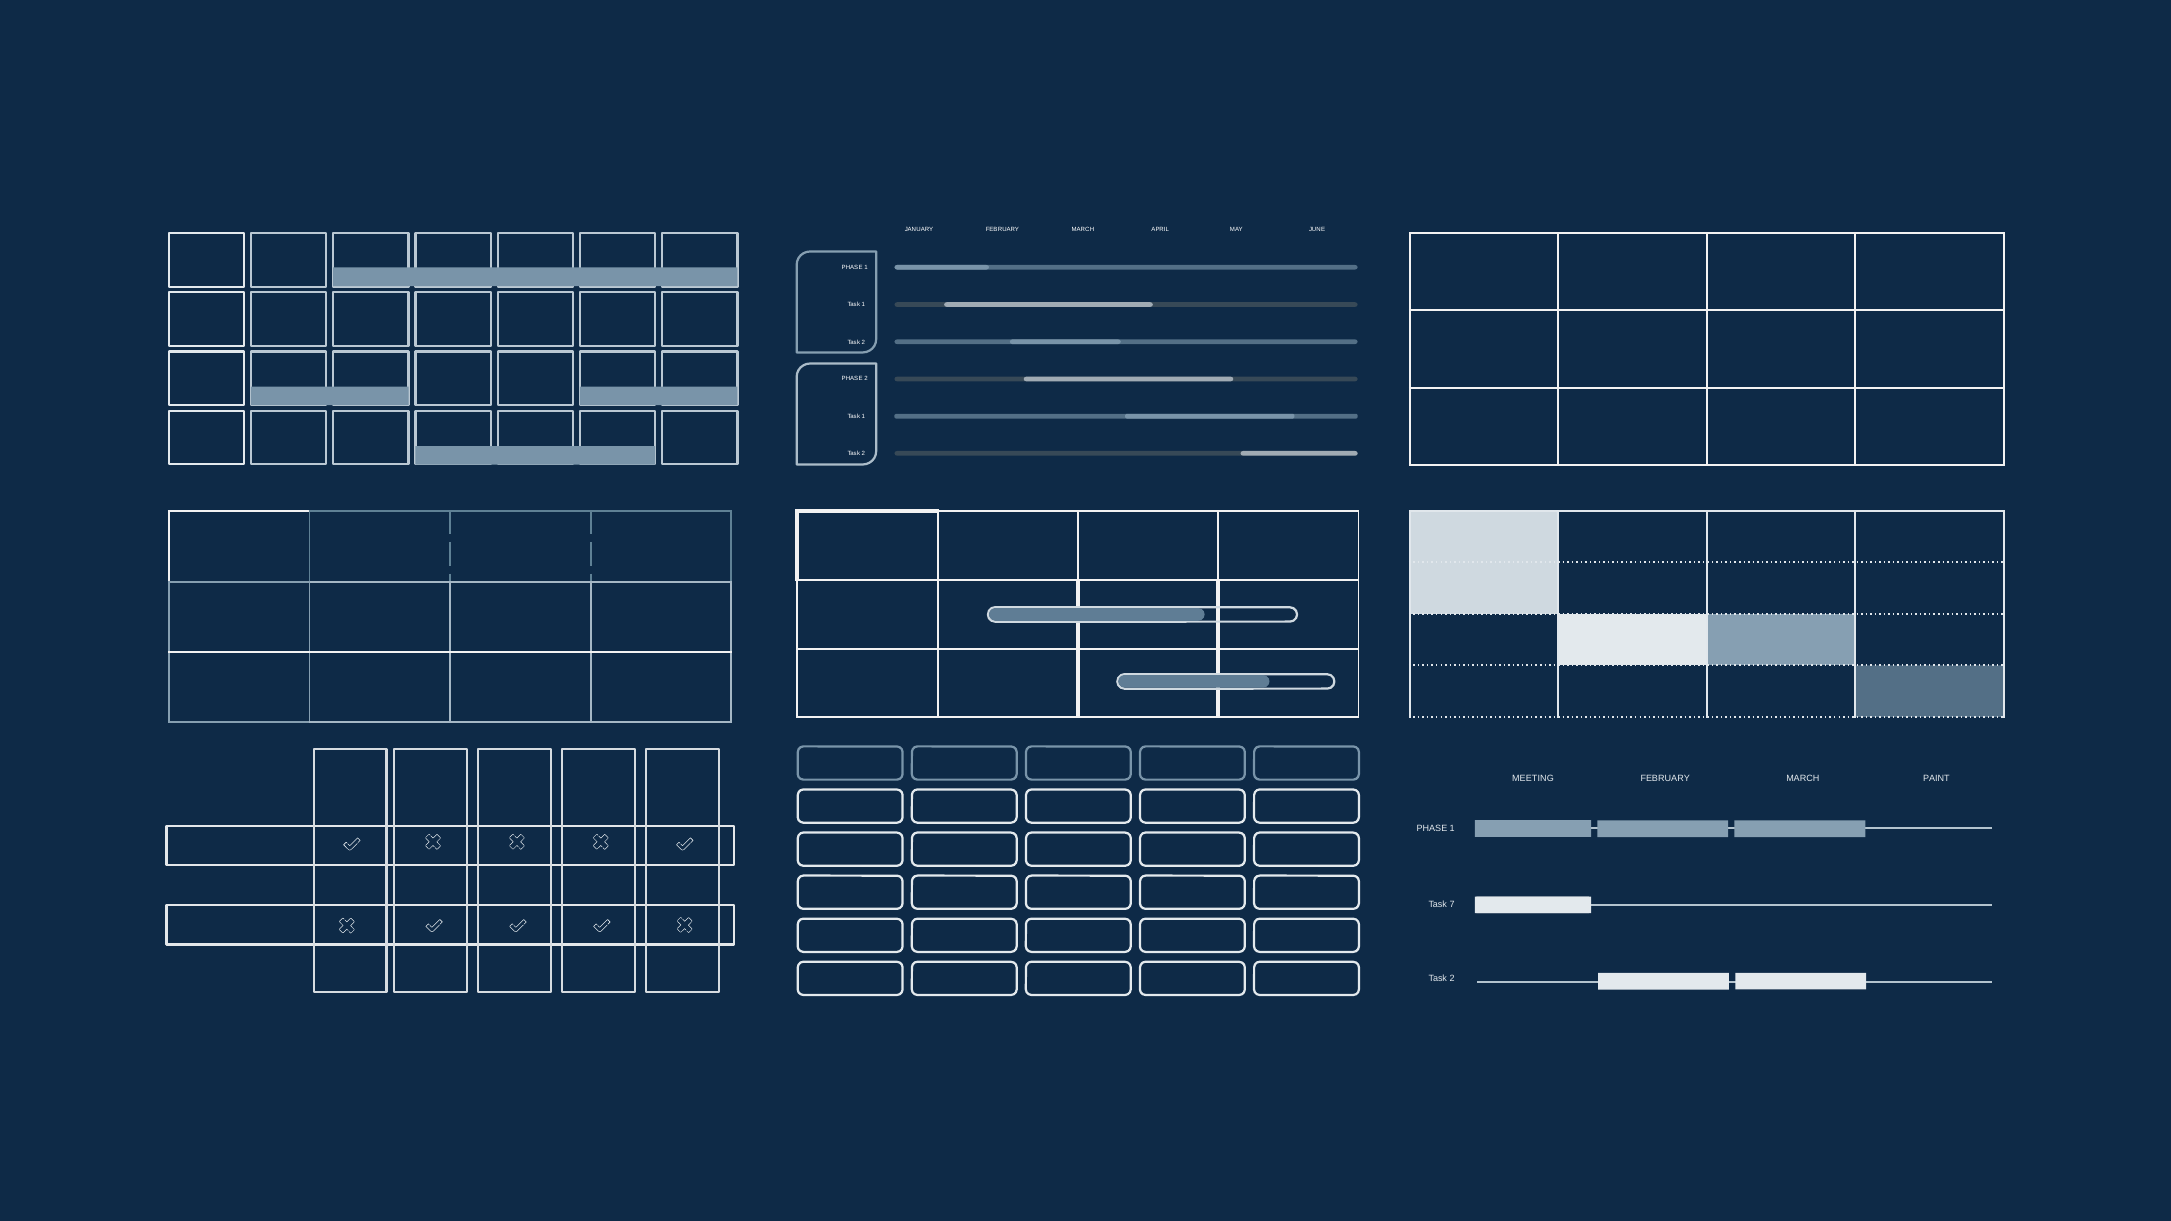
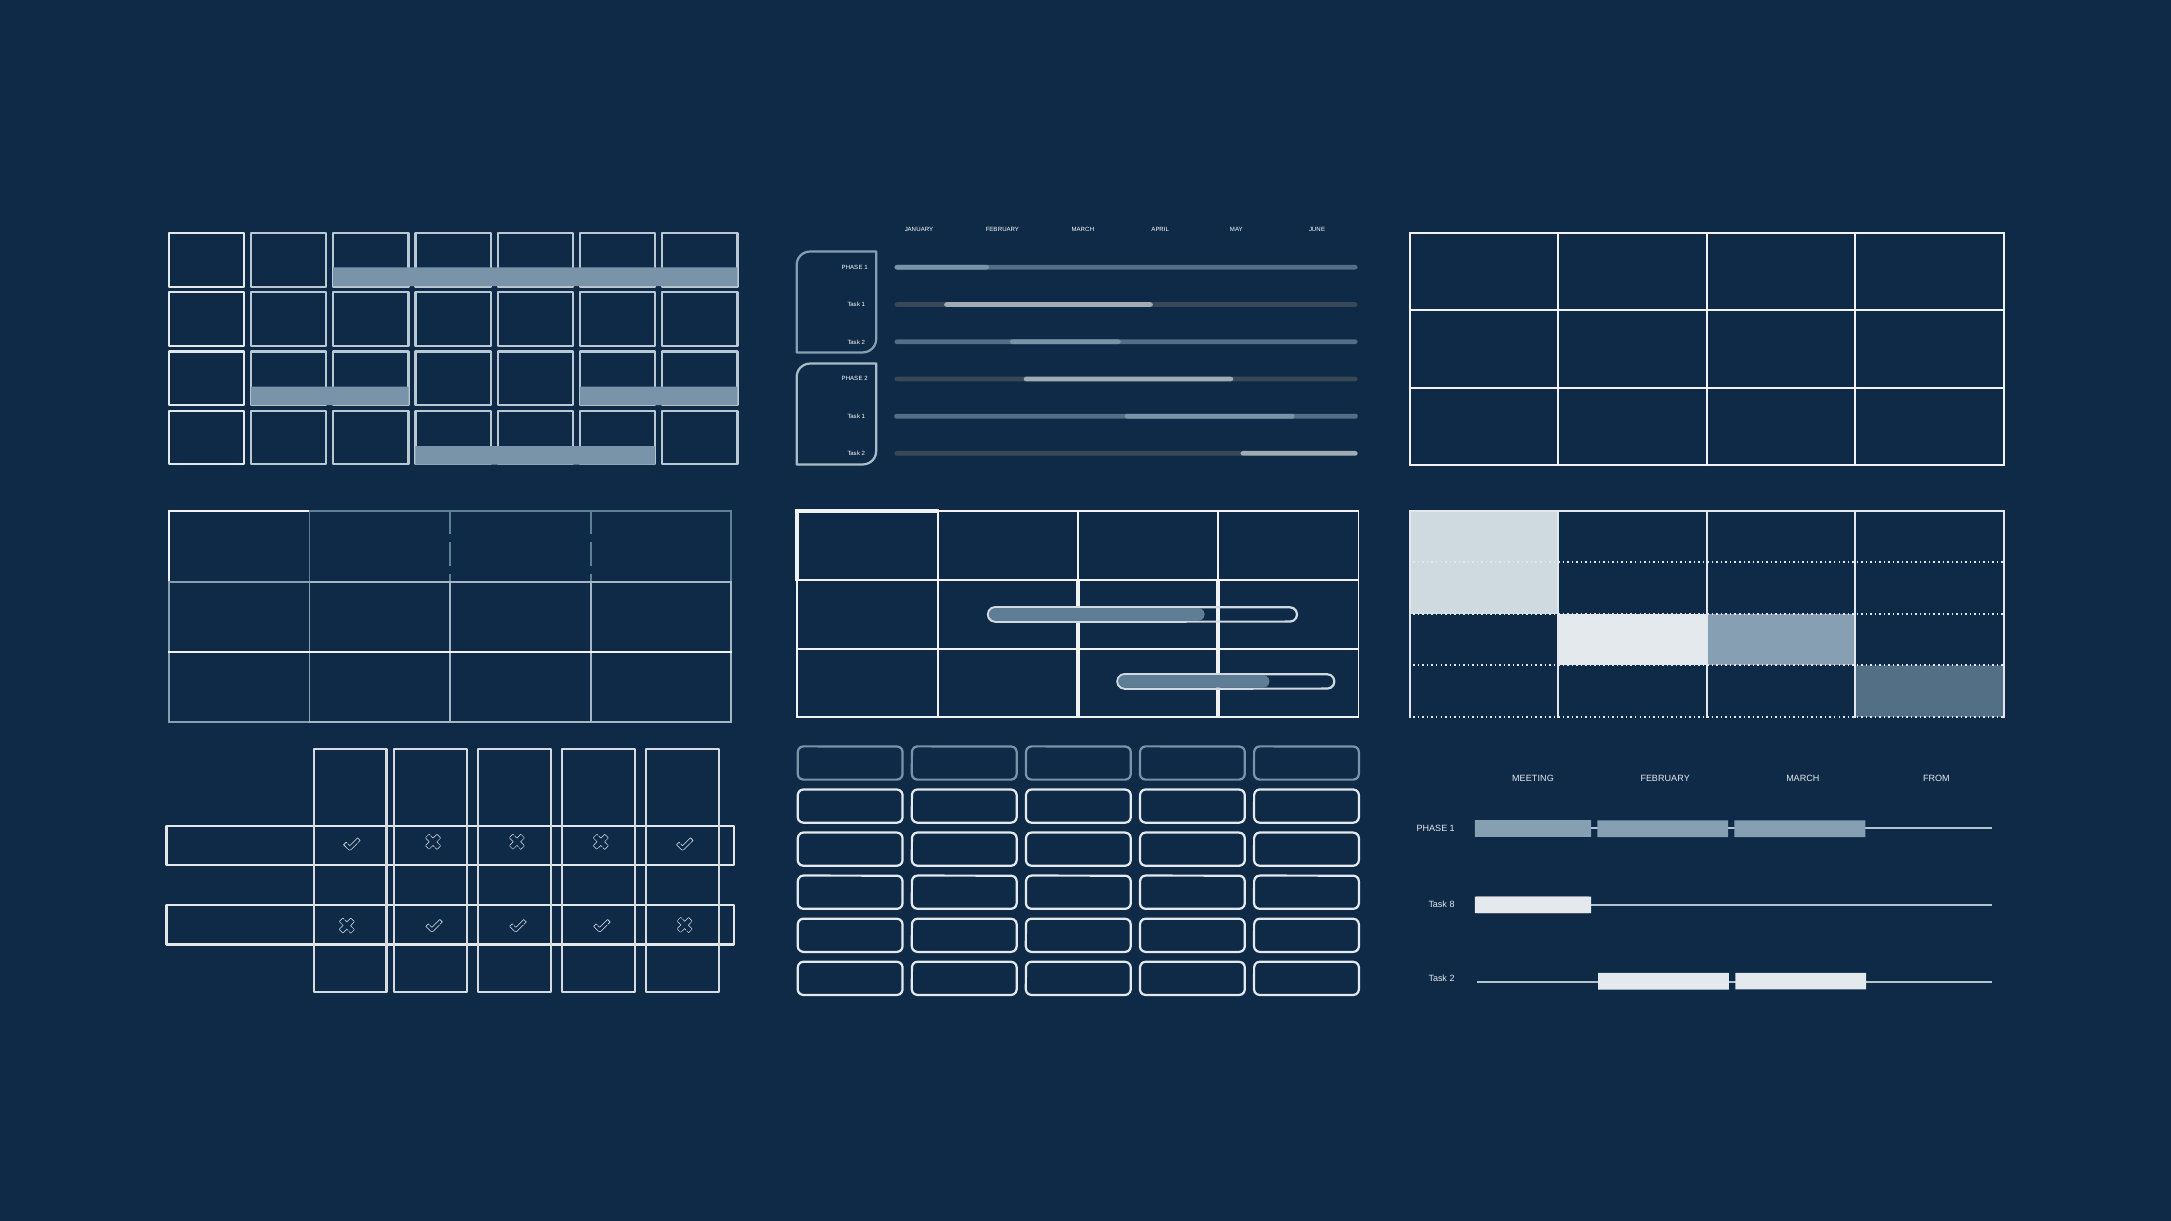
PAINT: PAINT -> FROM
7: 7 -> 8
